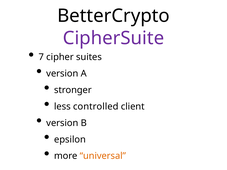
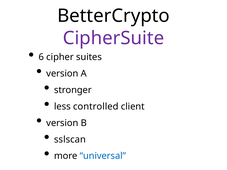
7: 7 -> 6
epsilon: epsilon -> sslscan
universal colour: orange -> blue
